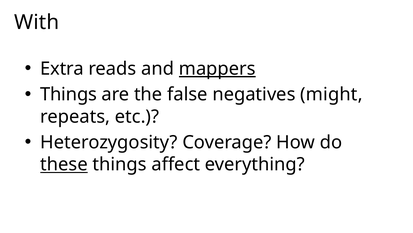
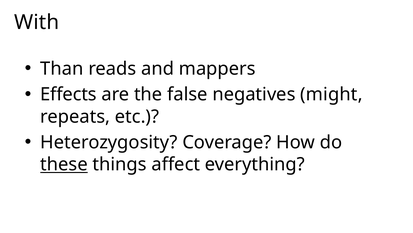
Extra: Extra -> Than
mappers underline: present -> none
Things at (69, 94): Things -> Effects
